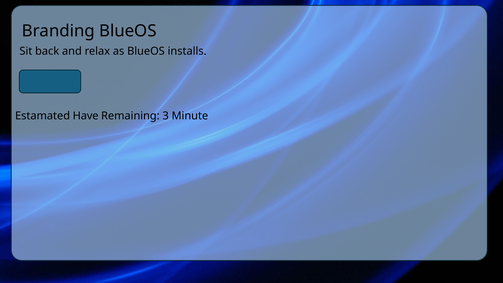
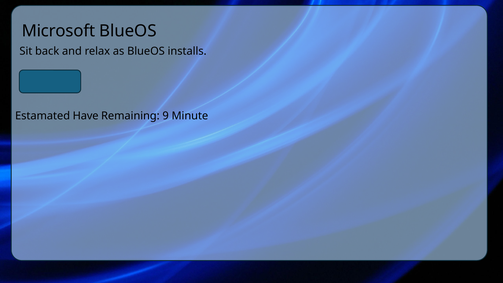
Branding: Branding -> Microsoft
3: 3 -> 9
